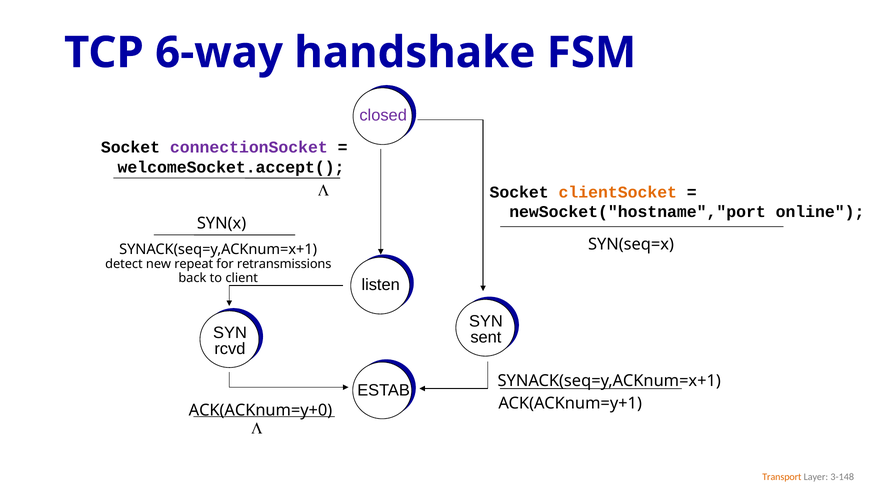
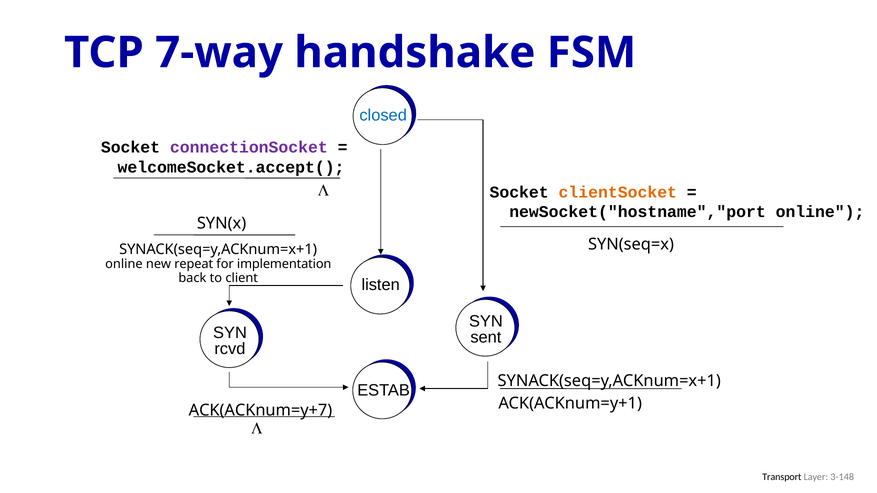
6-way: 6-way -> 7-way
closed colour: purple -> blue
detect at (124, 264): detect -> online
retransmissions: retransmissions -> implementation
ACK(ACKnum=y+0: ACK(ACKnum=y+0 -> ACK(ACKnum=y+7
Transport colour: orange -> black
